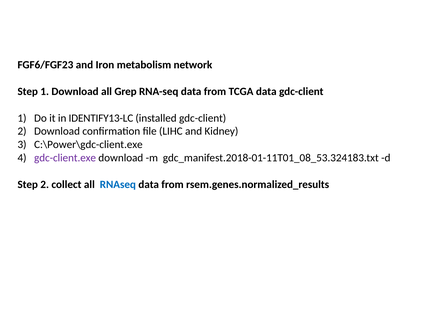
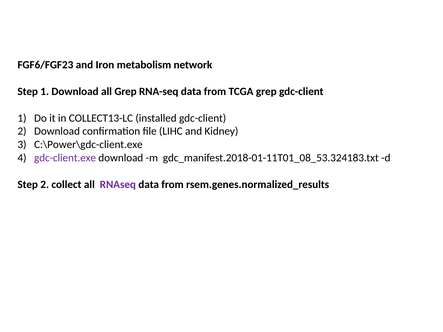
TCGA data: data -> grep
IDENTIFY13-LC: IDENTIFY13-LC -> COLLECT13-LC
RNAseq colour: blue -> purple
